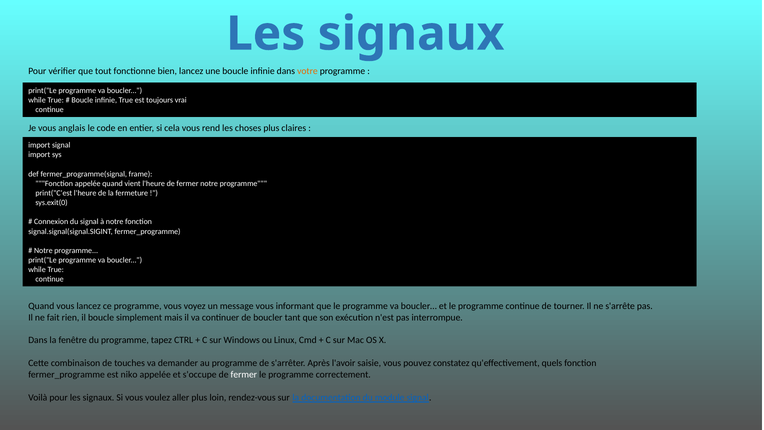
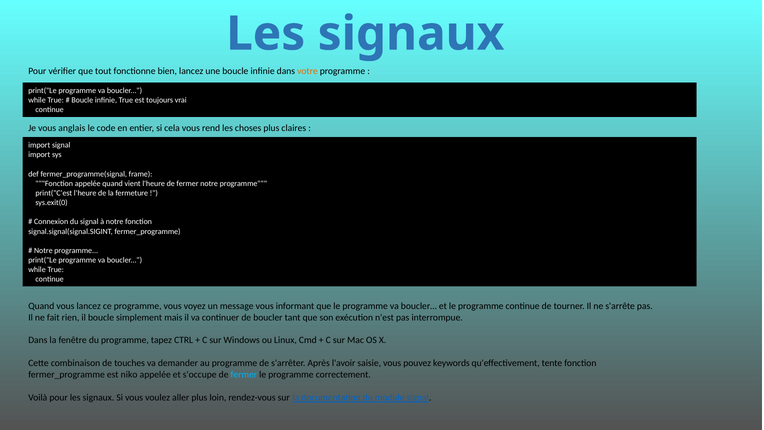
constatez: constatez -> keywords
quels: quels -> tente
fermer at (244, 375) colour: white -> light blue
